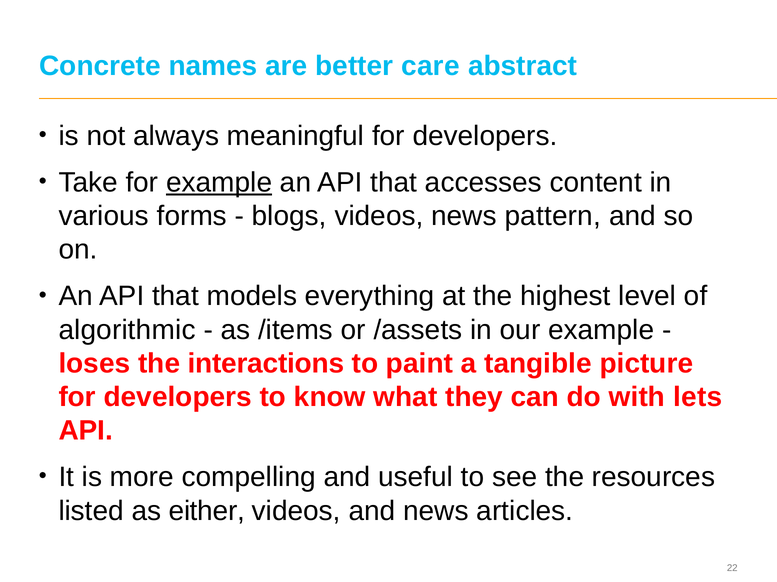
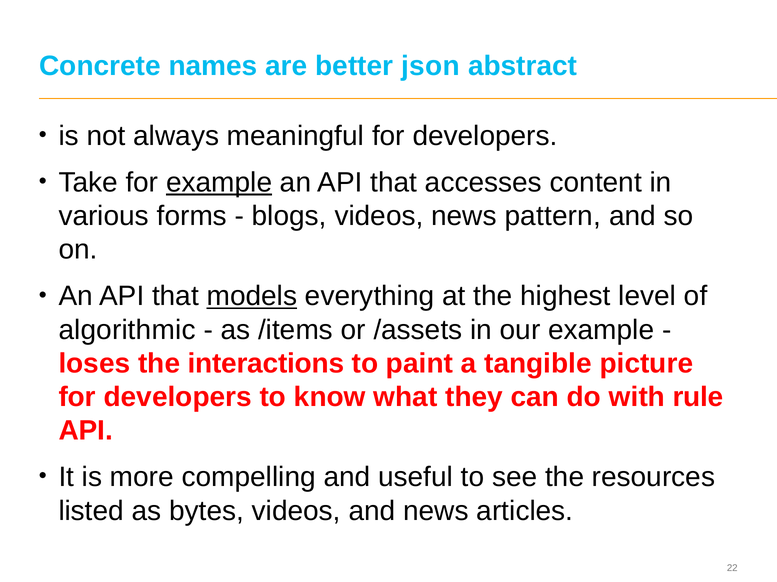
care: care -> json
models underline: none -> present
lets: lets -> rule
either: either -> bytes
